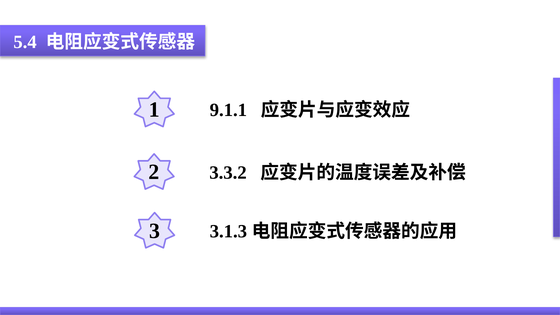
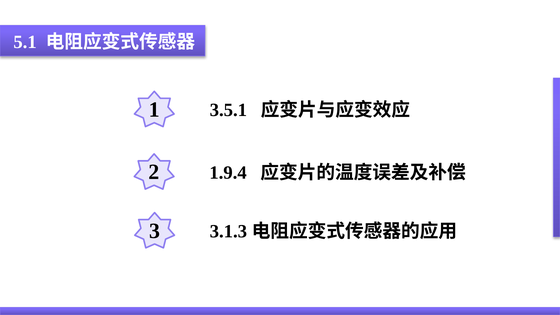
5.4: 5.4 -> 5.1
9.1.1: 9.1.1 -> 3.5.1
3.3.2: 3.3.2 -> 1.9.4
